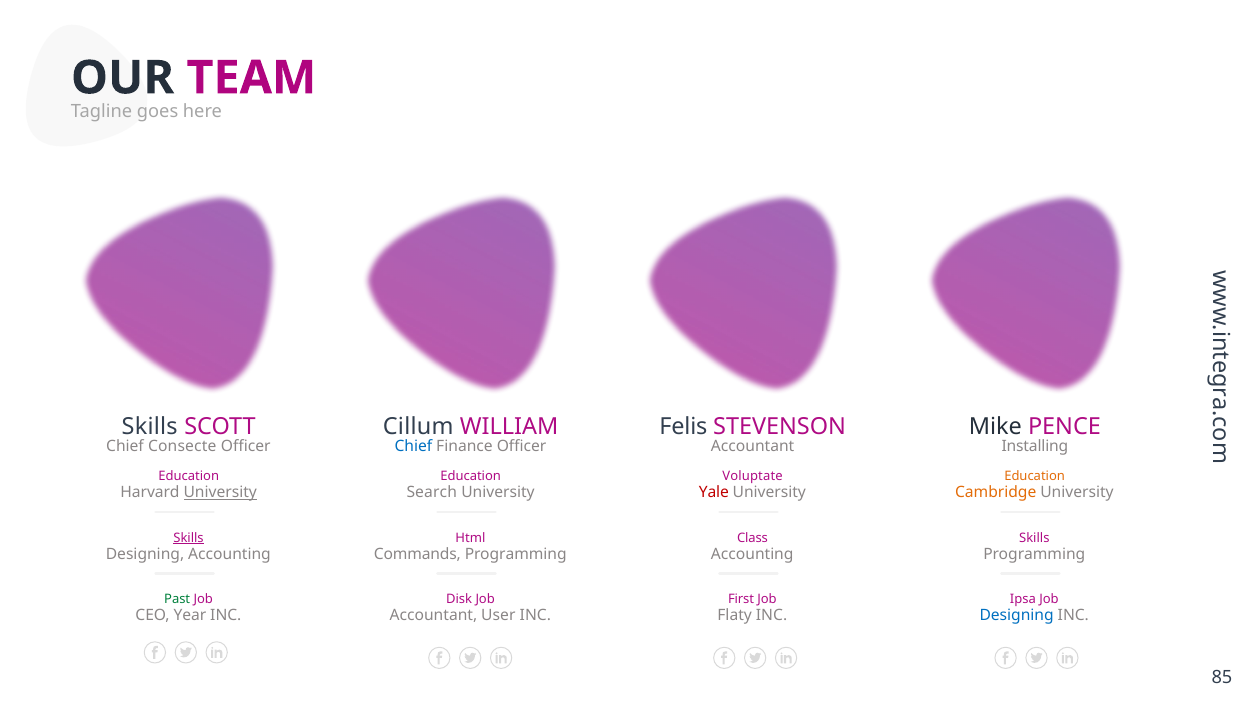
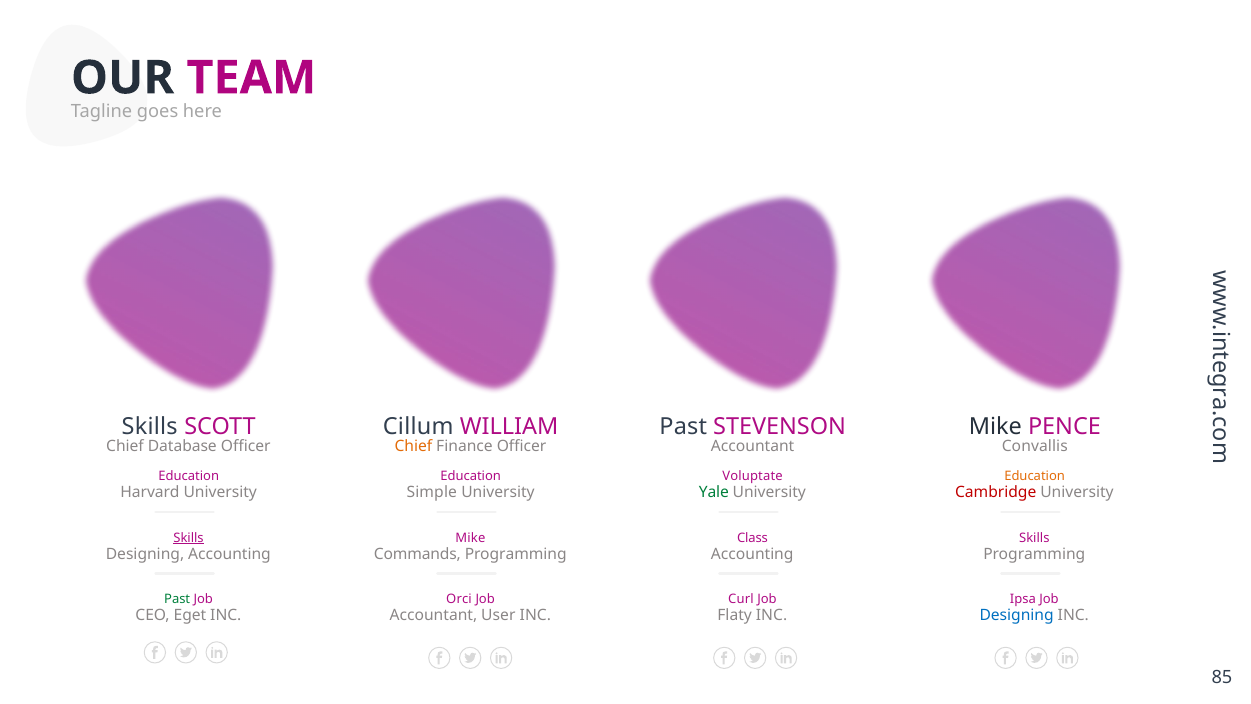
Felis at (683, 427): Felis -> Past
Consecte: Consecte -> Database
Chief at (413, 446) colour: blue -> orange
Installing: Installing -> Convallis
University at (220, 492) underline: present -> none
Search: Search -> Simple
Yale colour: red -> green
Cambridge colour: orange -> red
Html at (470, 538): Html -> Mike
Disk: Disk -> Orci
First: First -> Curl
Year: Year -> Eget
